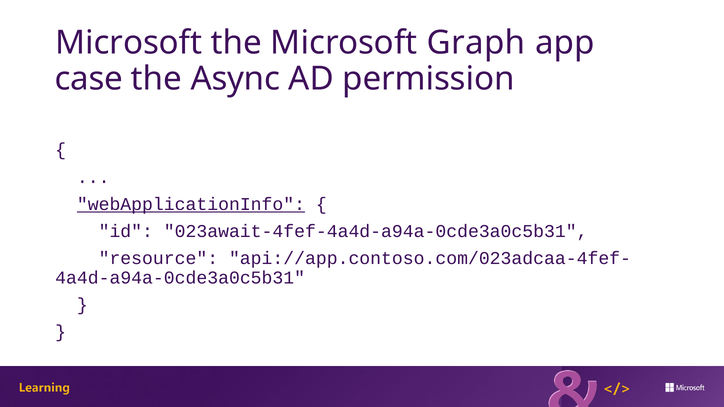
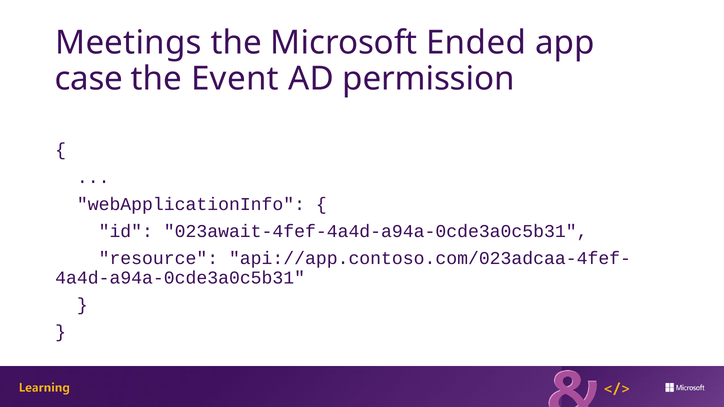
Microsoft at (129, 43): Microsoft -> Meetings
Graph: Graph -> Ended
Async: Async -> Event
webApplicationInfo underline: present -> none
